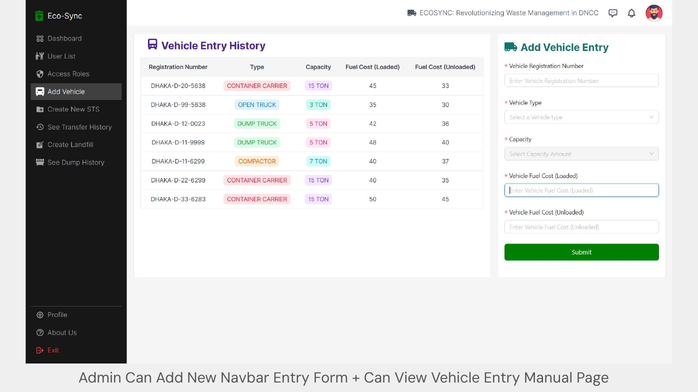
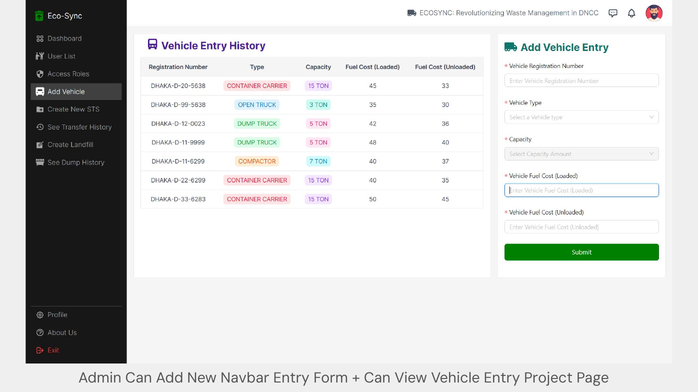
Manual: Manual -> Project
